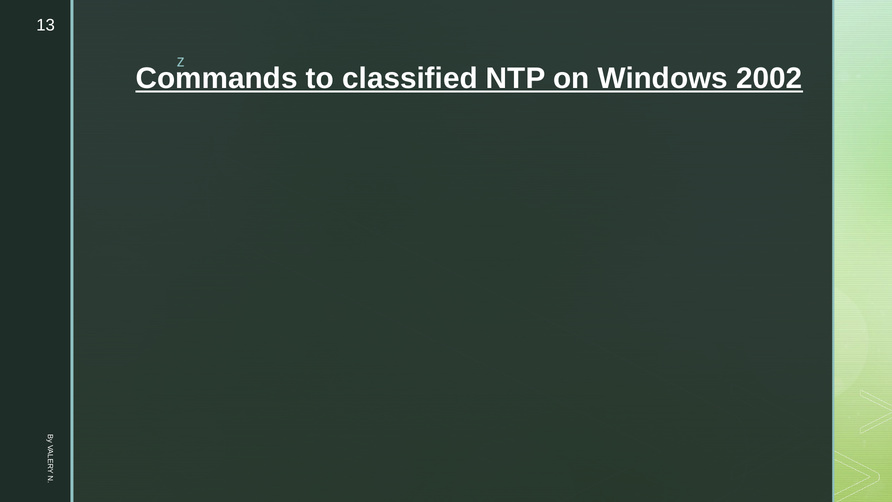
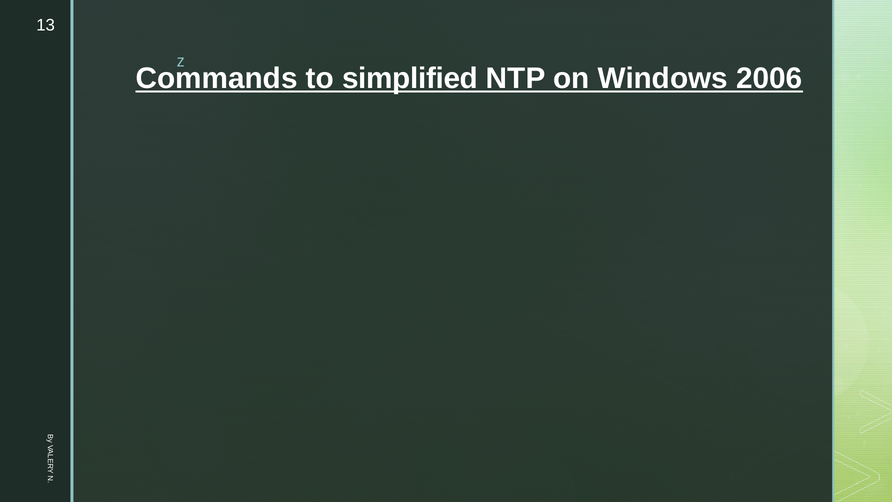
classified: classified -> simplified
2002: 2002 -> 2006
